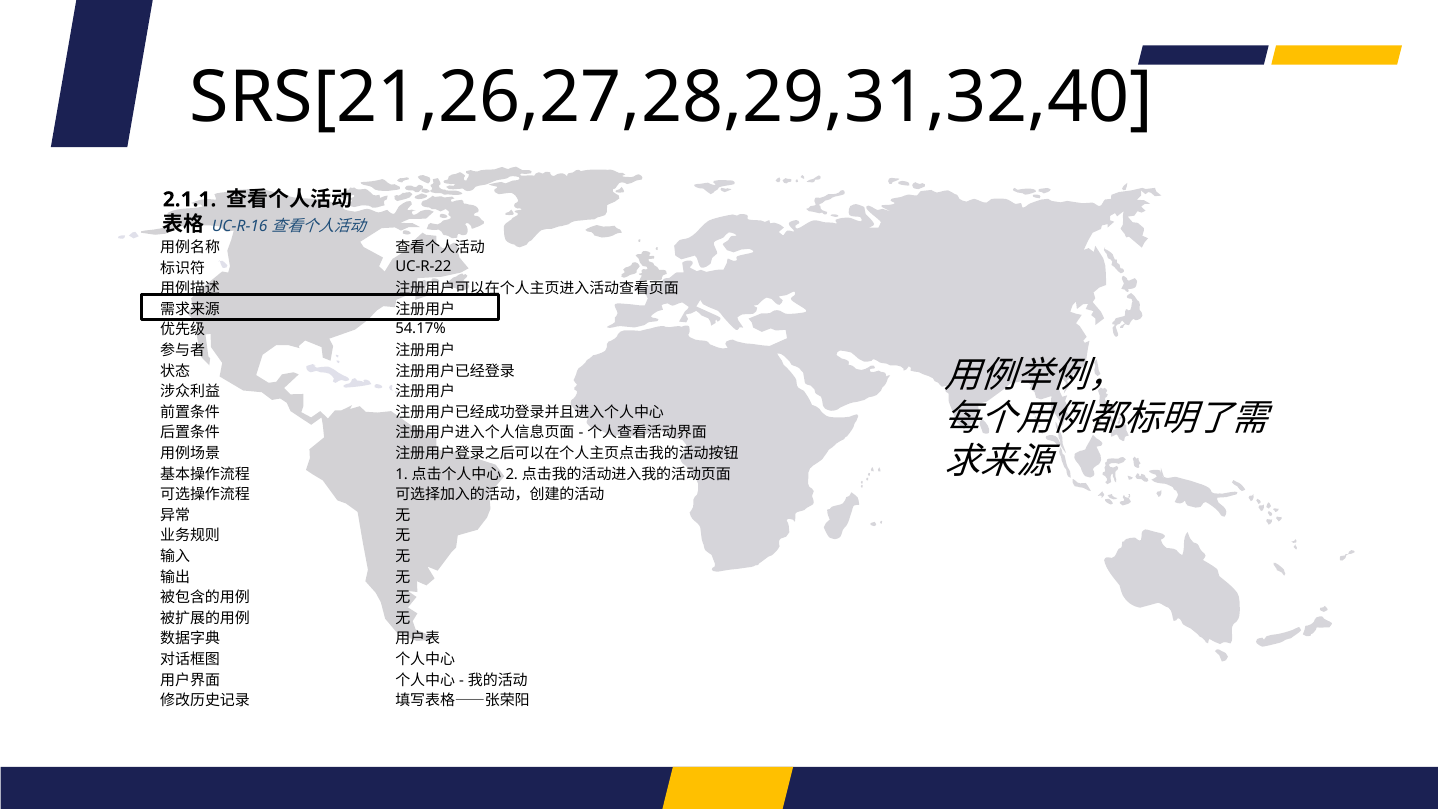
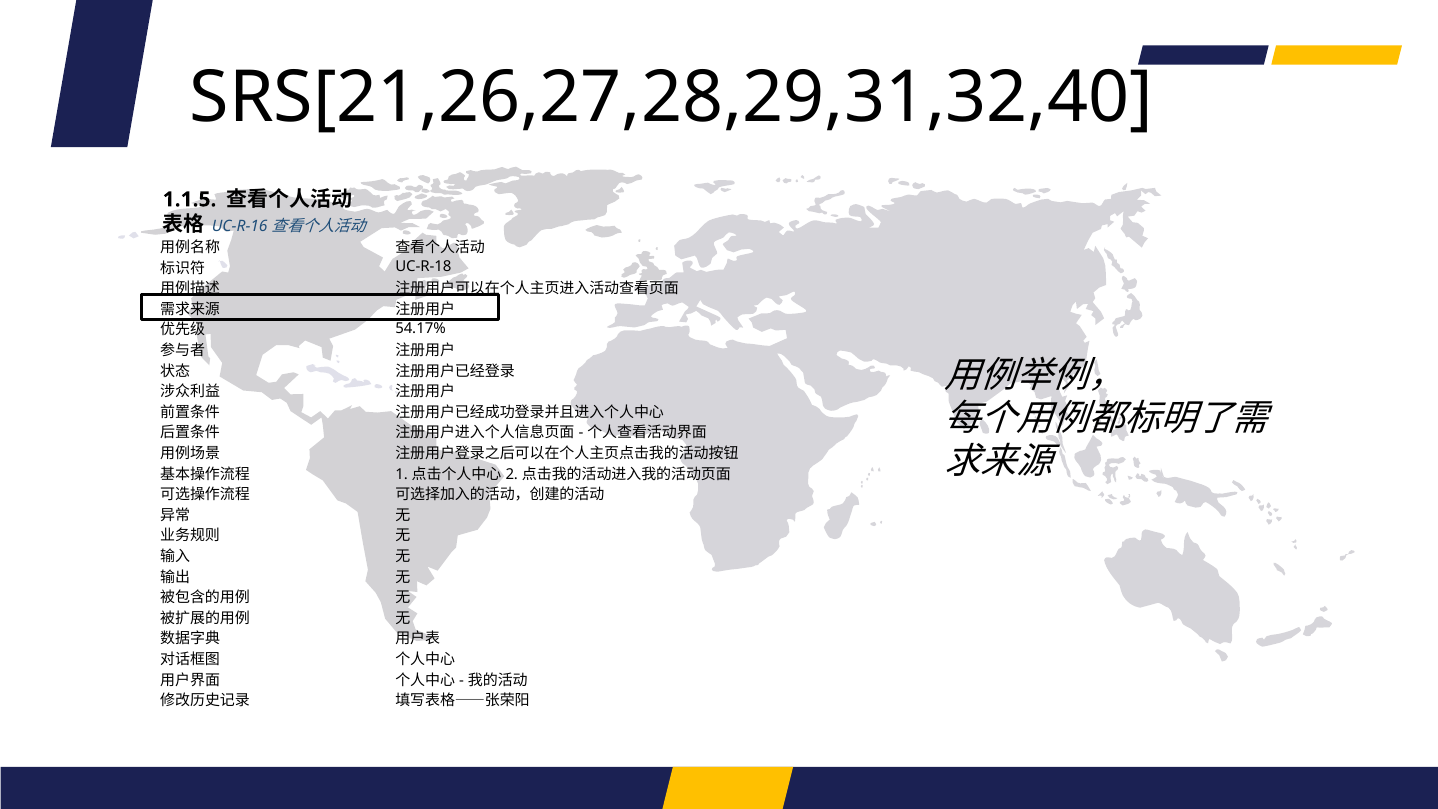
2.1.1: 2.1.1 -> 1.1.5
UC-R-22: UC-R-22 -> UC-R-18
